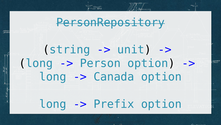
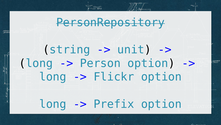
Canada: Canada -> Flickr
